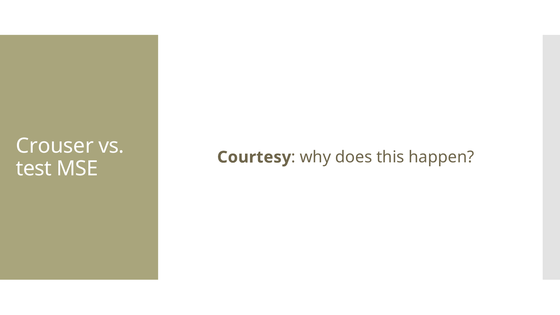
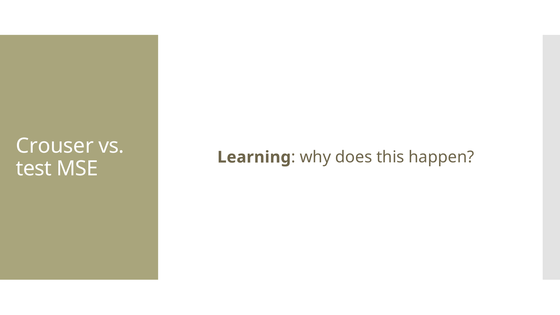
Courtesy: Courtesy -> Learning
